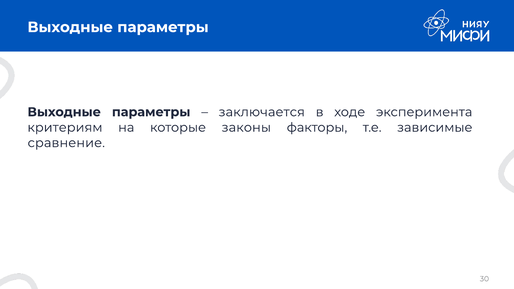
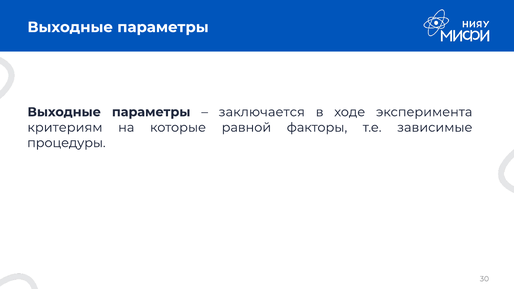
законы: законы -> равной
сравнение: сравнение -> процедуры
